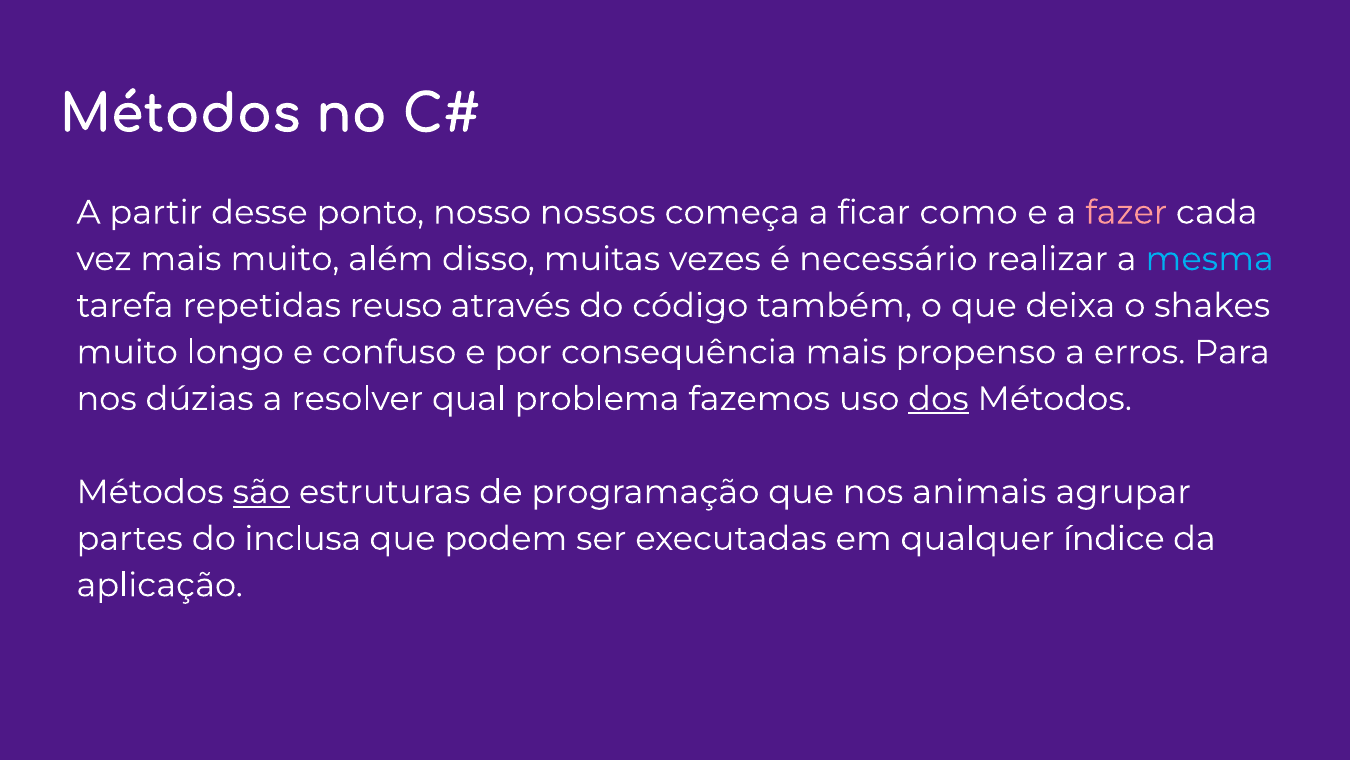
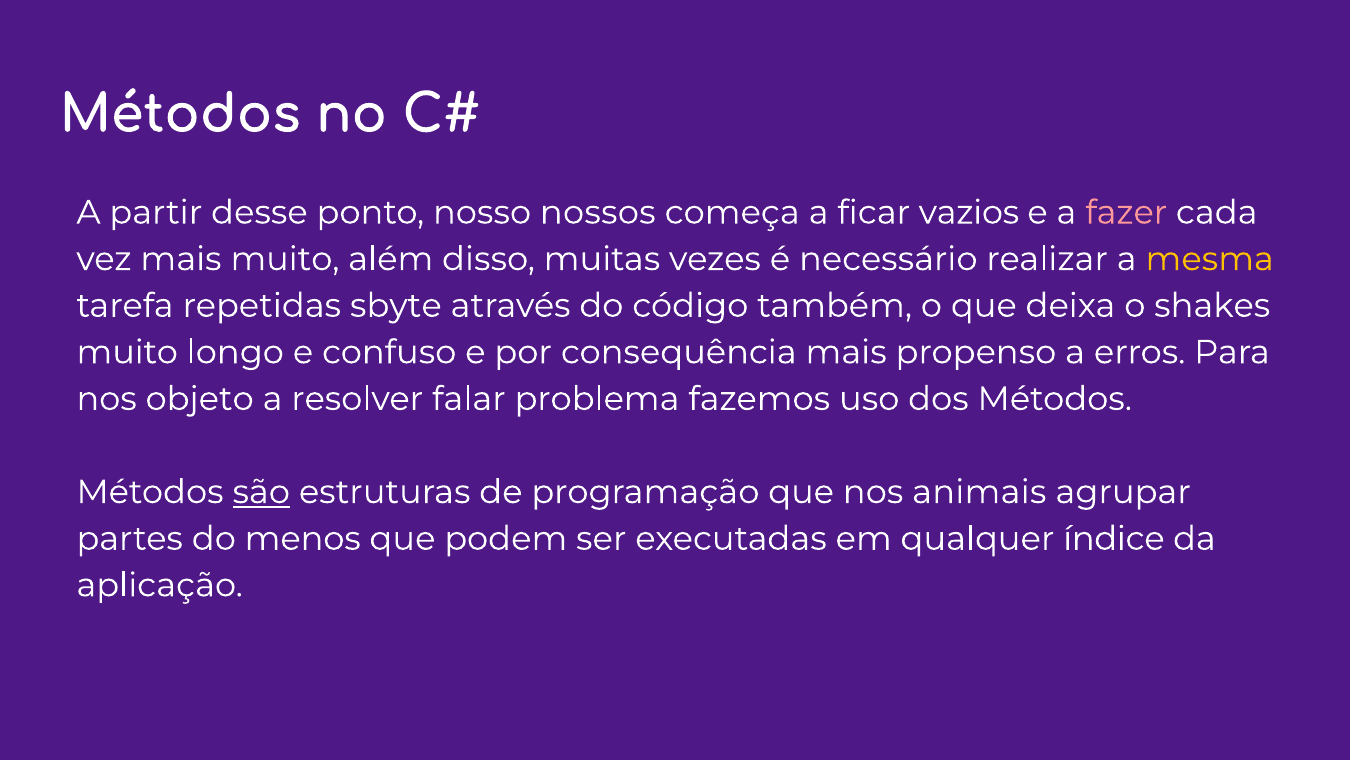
como: como -> vazios
mesma colour: light blue -> yellow
reuso: reuso -> sbyte
dúzias: dúzias -> objeto
qual: qual -> falar
dos underline: present -> none
inclusa: inclusa -> menos
